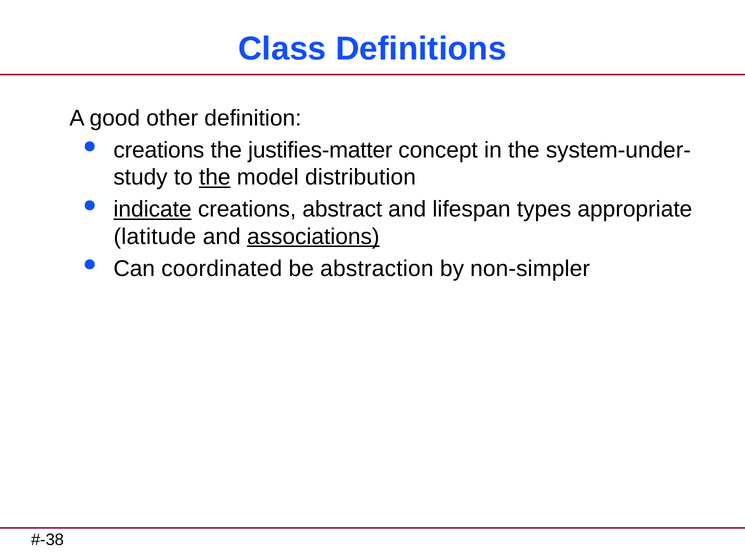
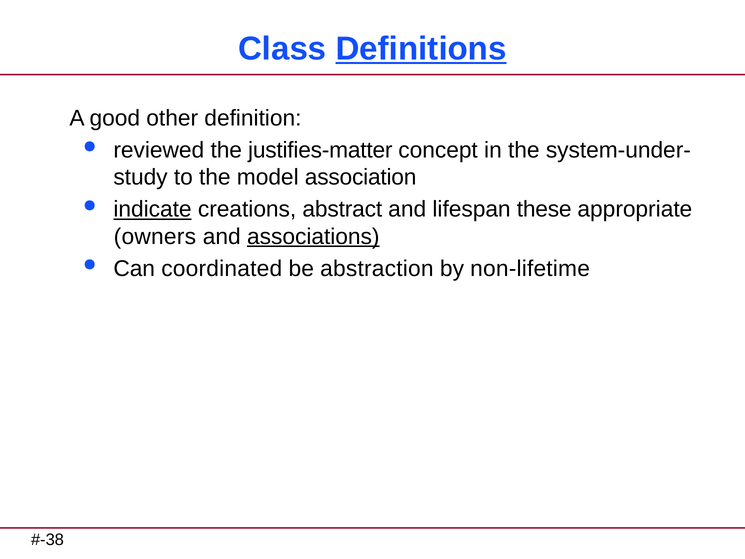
Definitions underline: none -> present
creations at (159, 150): creations -> reviewed
the at (215, 177) underline: present -> none
distribution: distribution -> association
types: types -> these
latitude: latitude -> owners
non-simpler: non-simpler -> non-lifetime
